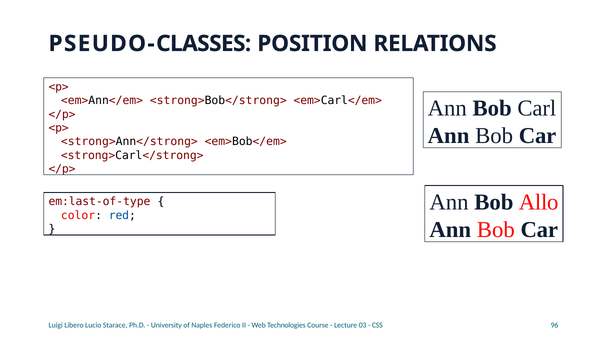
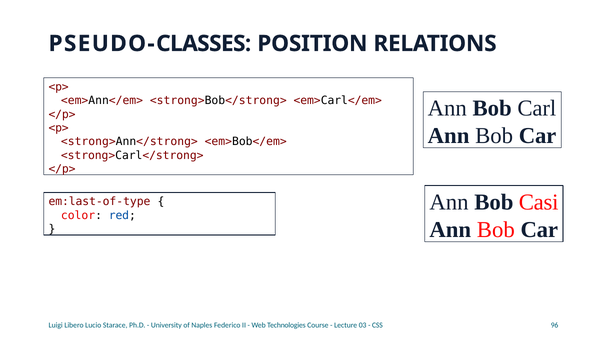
Allo: Allo -> Casi
